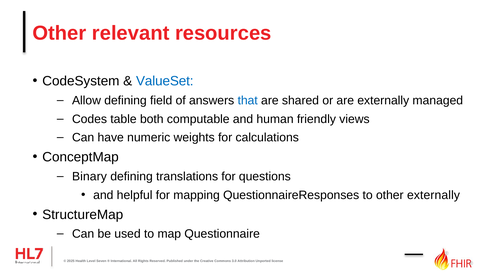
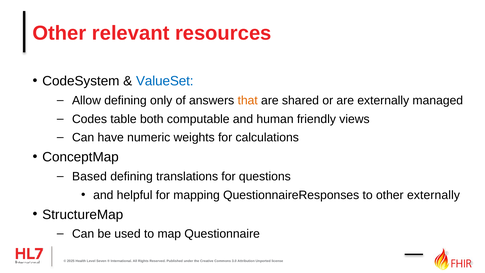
field: field -> only
that colour: blue -> orange
Binary: Binary -> Based
